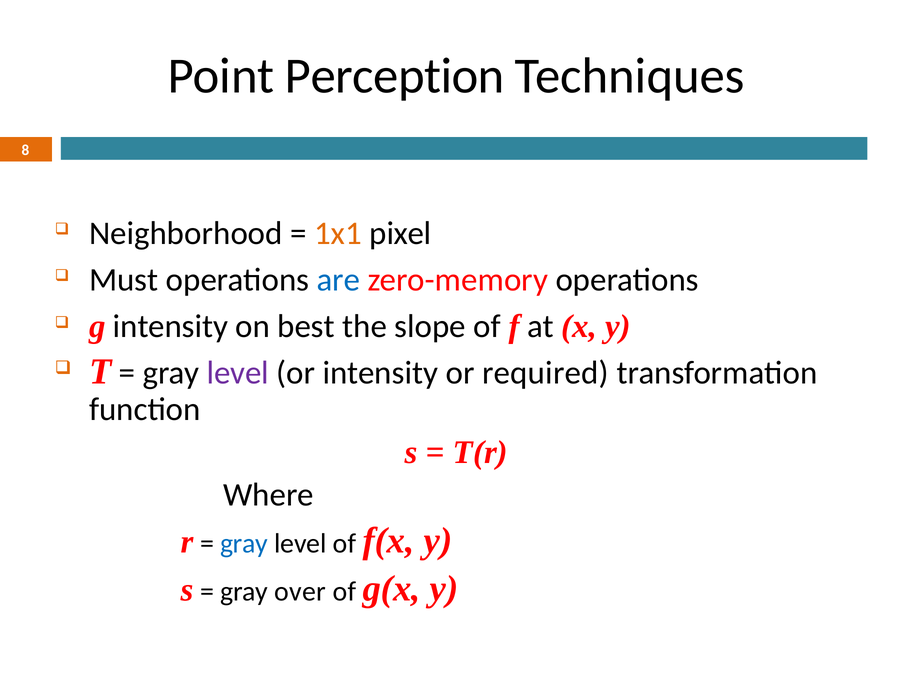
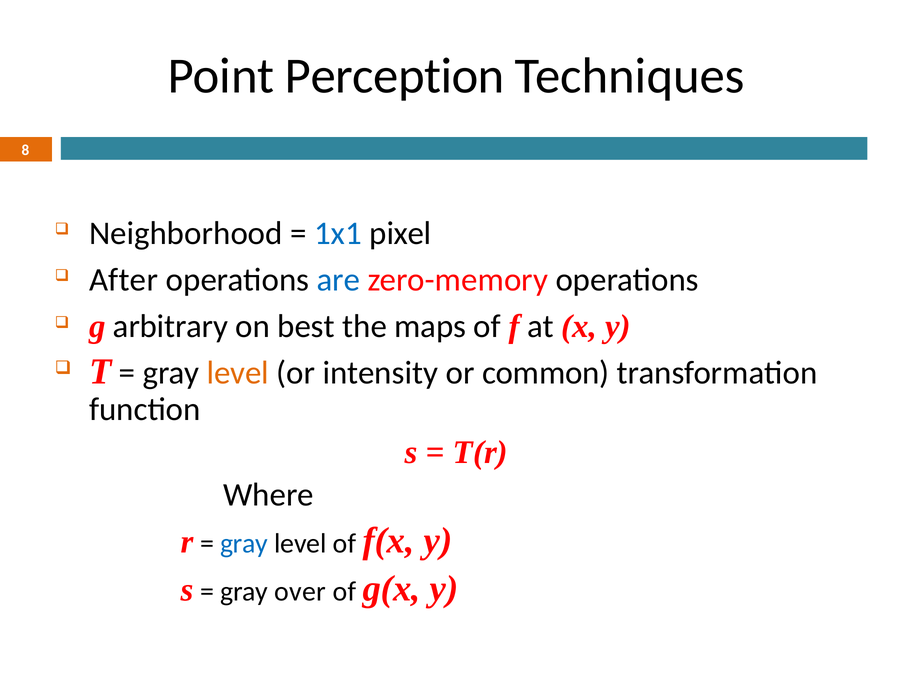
1x1 colour: orange -> blue
Must: Must -> After
g intensity: intensity -> arbitrary
slope: slope -> maps
level at (238, 373) colour: purple -> orange
required: required -> common
